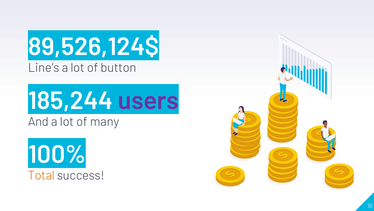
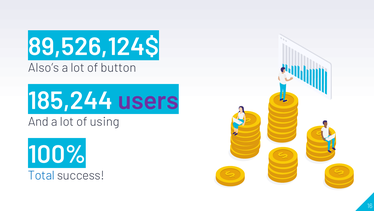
Line’s: Line’s -> Also’s
many: many -> using
Total colour: orange -> blue
